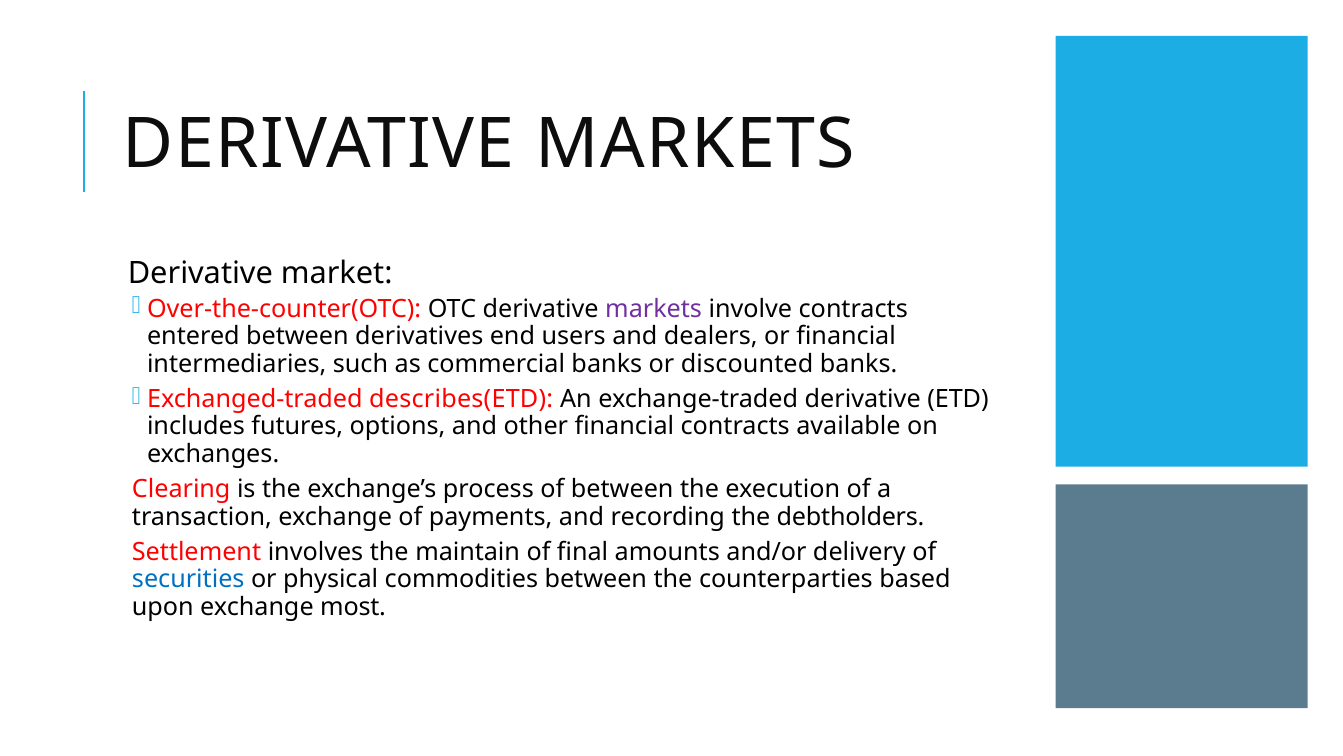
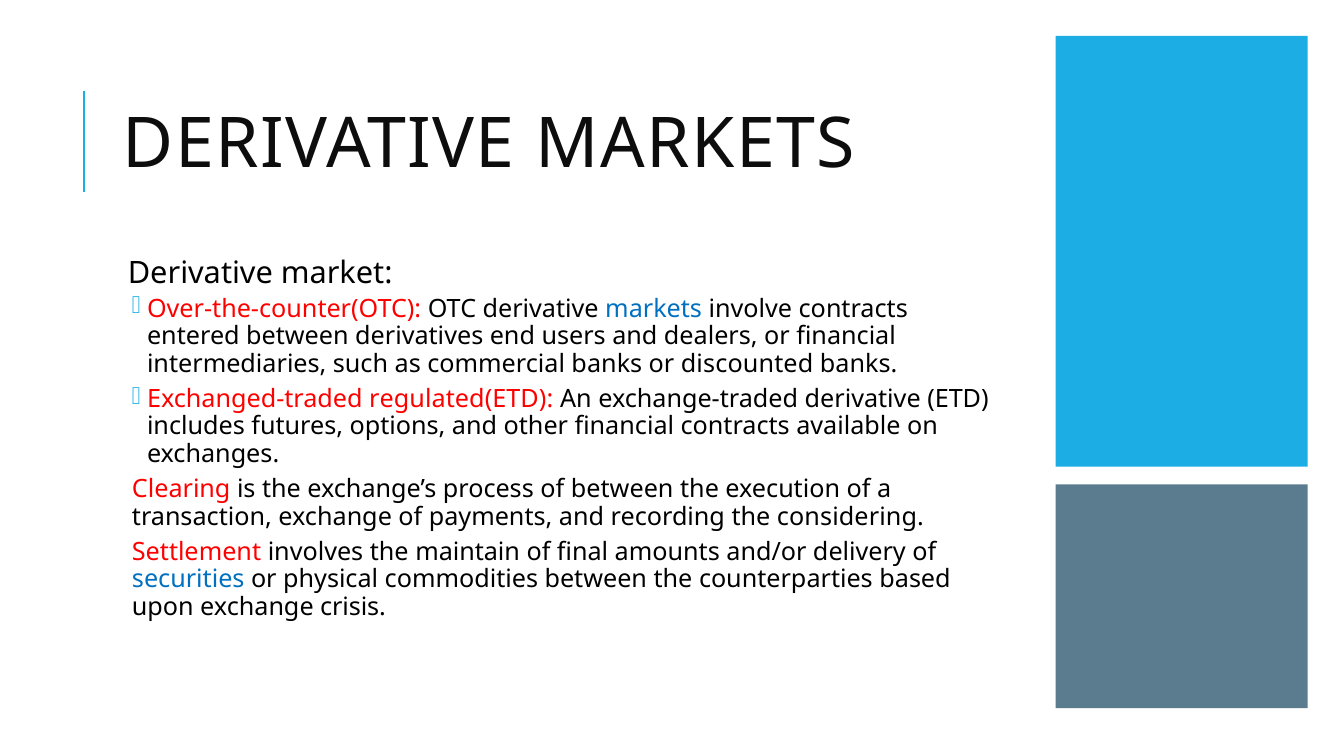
markets at (654, 309) colour: purple -> blue
describes(ETD: describes(ETD -> regulated(ETD
debtholders: debtholders -> considering
most: most -> crisis
